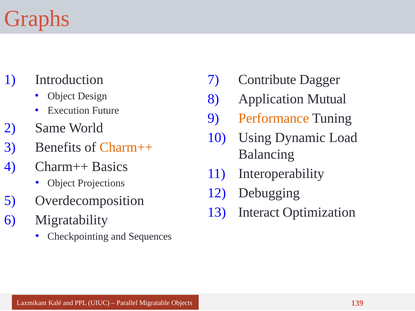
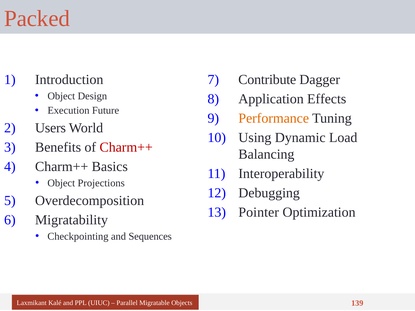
Graphs: Graphs -> Packed
Mutual: Mutual -> Effects
Same: Same -> Users
Charm++ at (126, 148) colour: orange -> red
Interact: Interact -> Pointer
